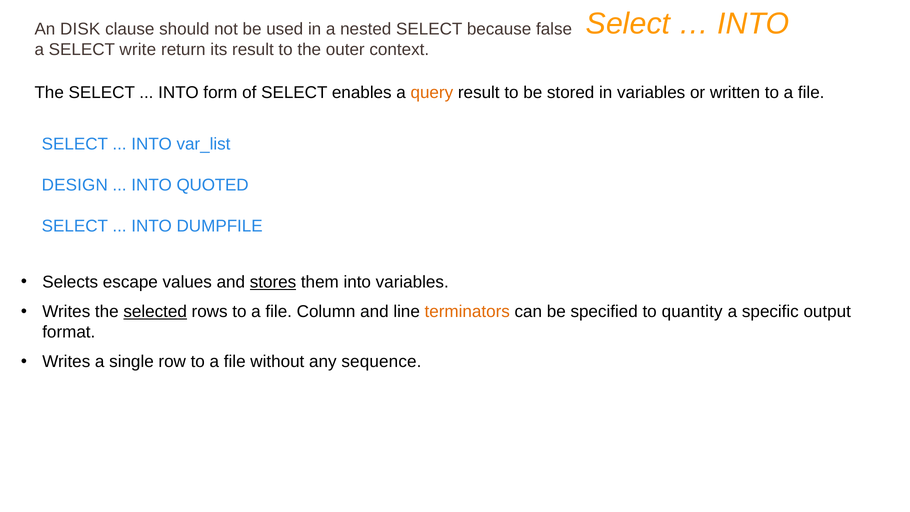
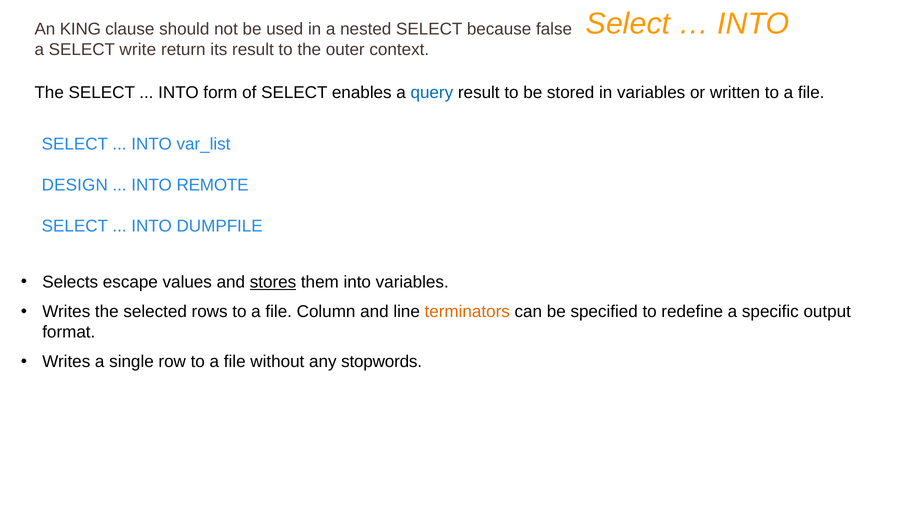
DISK: DISK -> KING
query colour: orange -> blue
QUOTED: QUOTED -> REMOTE
selected underline: present -> none
quantity: quantity -> redefine
sequence: sequence -> stopwords
